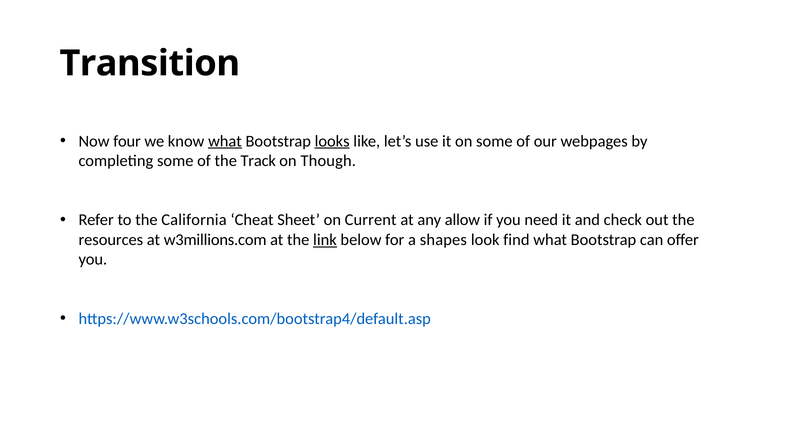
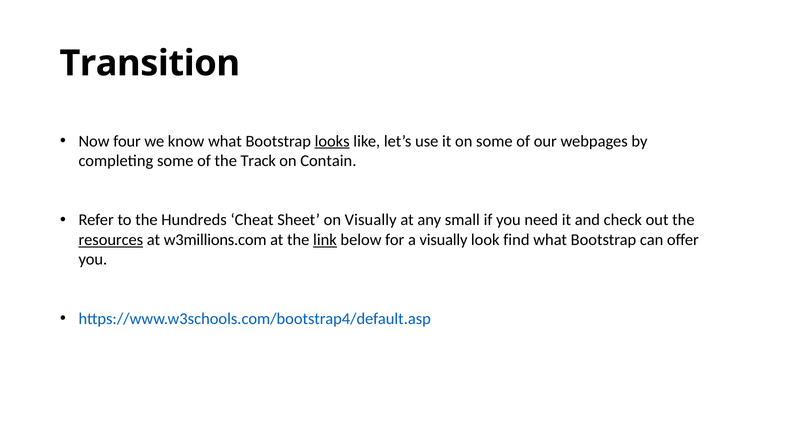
what at (225, 141) underline: present -> none
Though: Though -> Contain
California: California -> Hundreds
on Current: Current -> Visually
allow: allow -> small
resources underline: none -> present
a shapes: shapes -> visually
